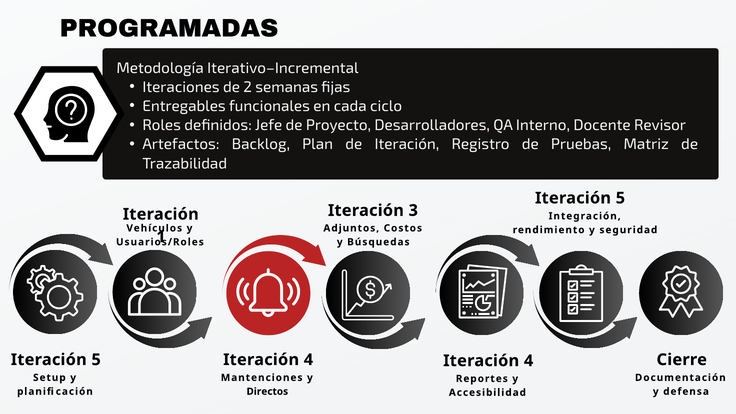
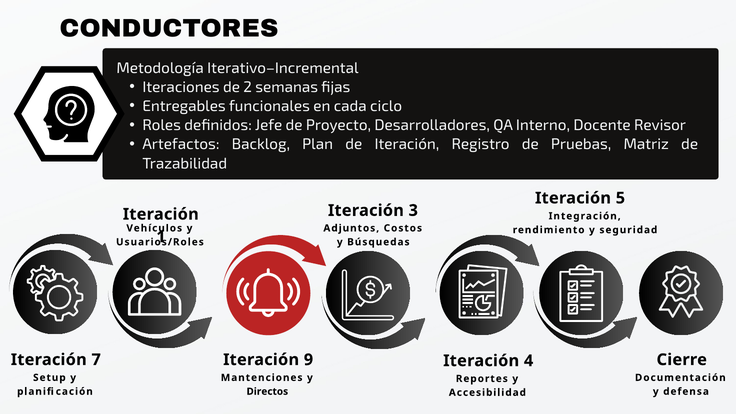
PROGRAMADAS: PROGRAMADAS -> CONDUCTORES
5 at (96, 360): 5 -> 7
4 at (308, 360): 4 -> 9
